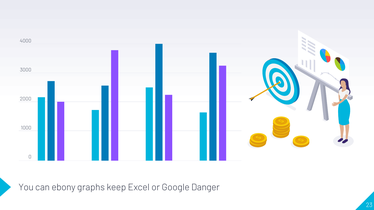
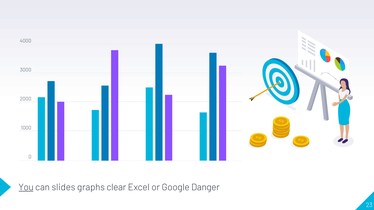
You underline: none -> present
ebony: ebony -> slides
keep: keep -> clear
